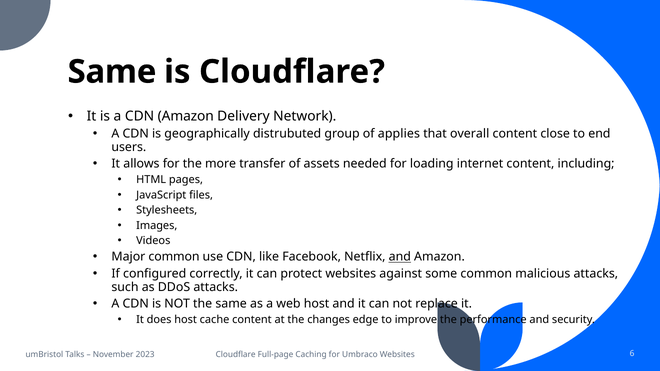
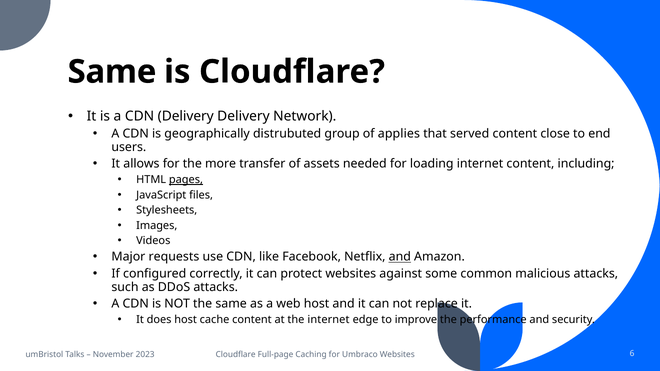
CDN Amazon: Amazon -> Delivery
overall: overall -> served
pages underline: none -> present
Major common: common -> requests
the changes: changes -> internet
